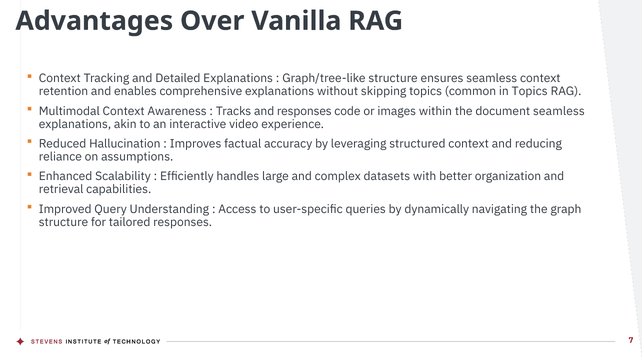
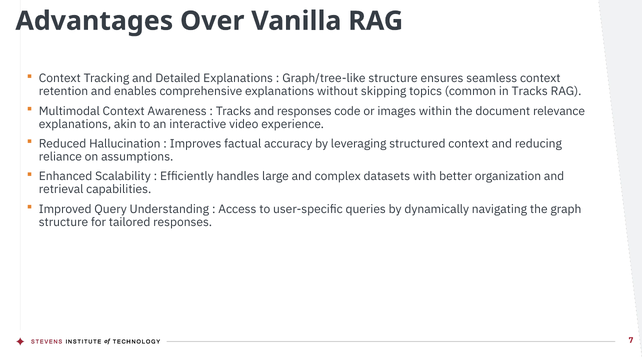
in Topics: Topics -> Tracks
document seamless: seamless -> relevance
